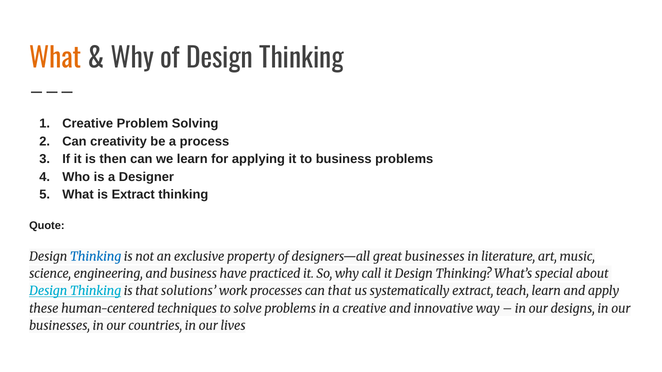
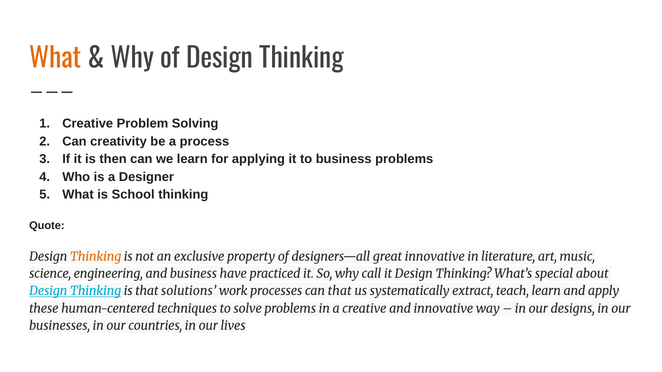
is Extract: Extract -> School
Thinking at (96, 257) colour: blue -> orange
great businesses: businesses -> innovative
